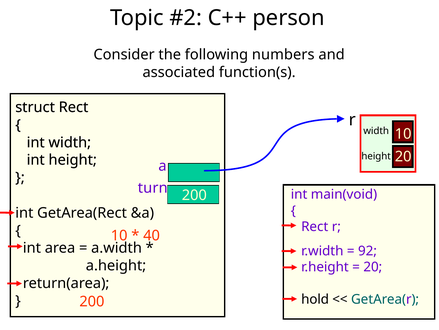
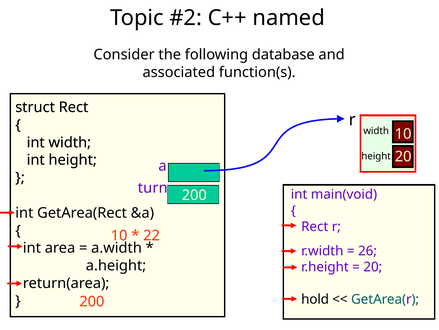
person: person -> named
numbers: numbers -> database
40: 40 -> 22
92: 92 -> 26
